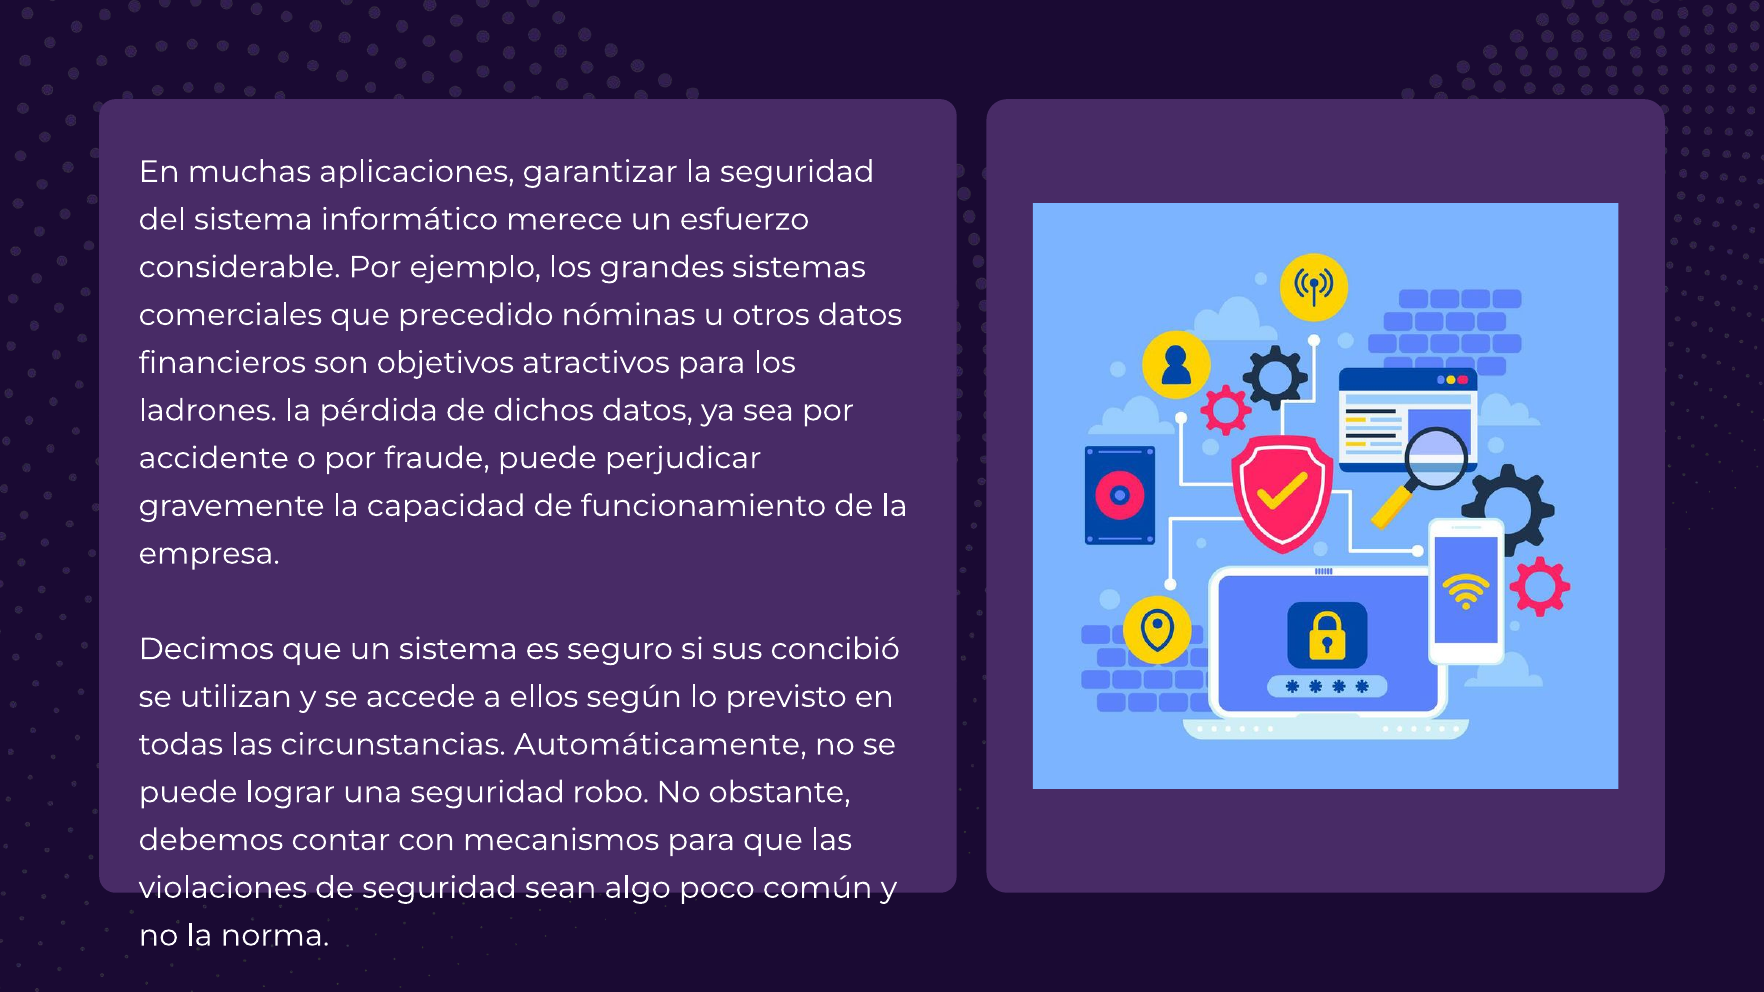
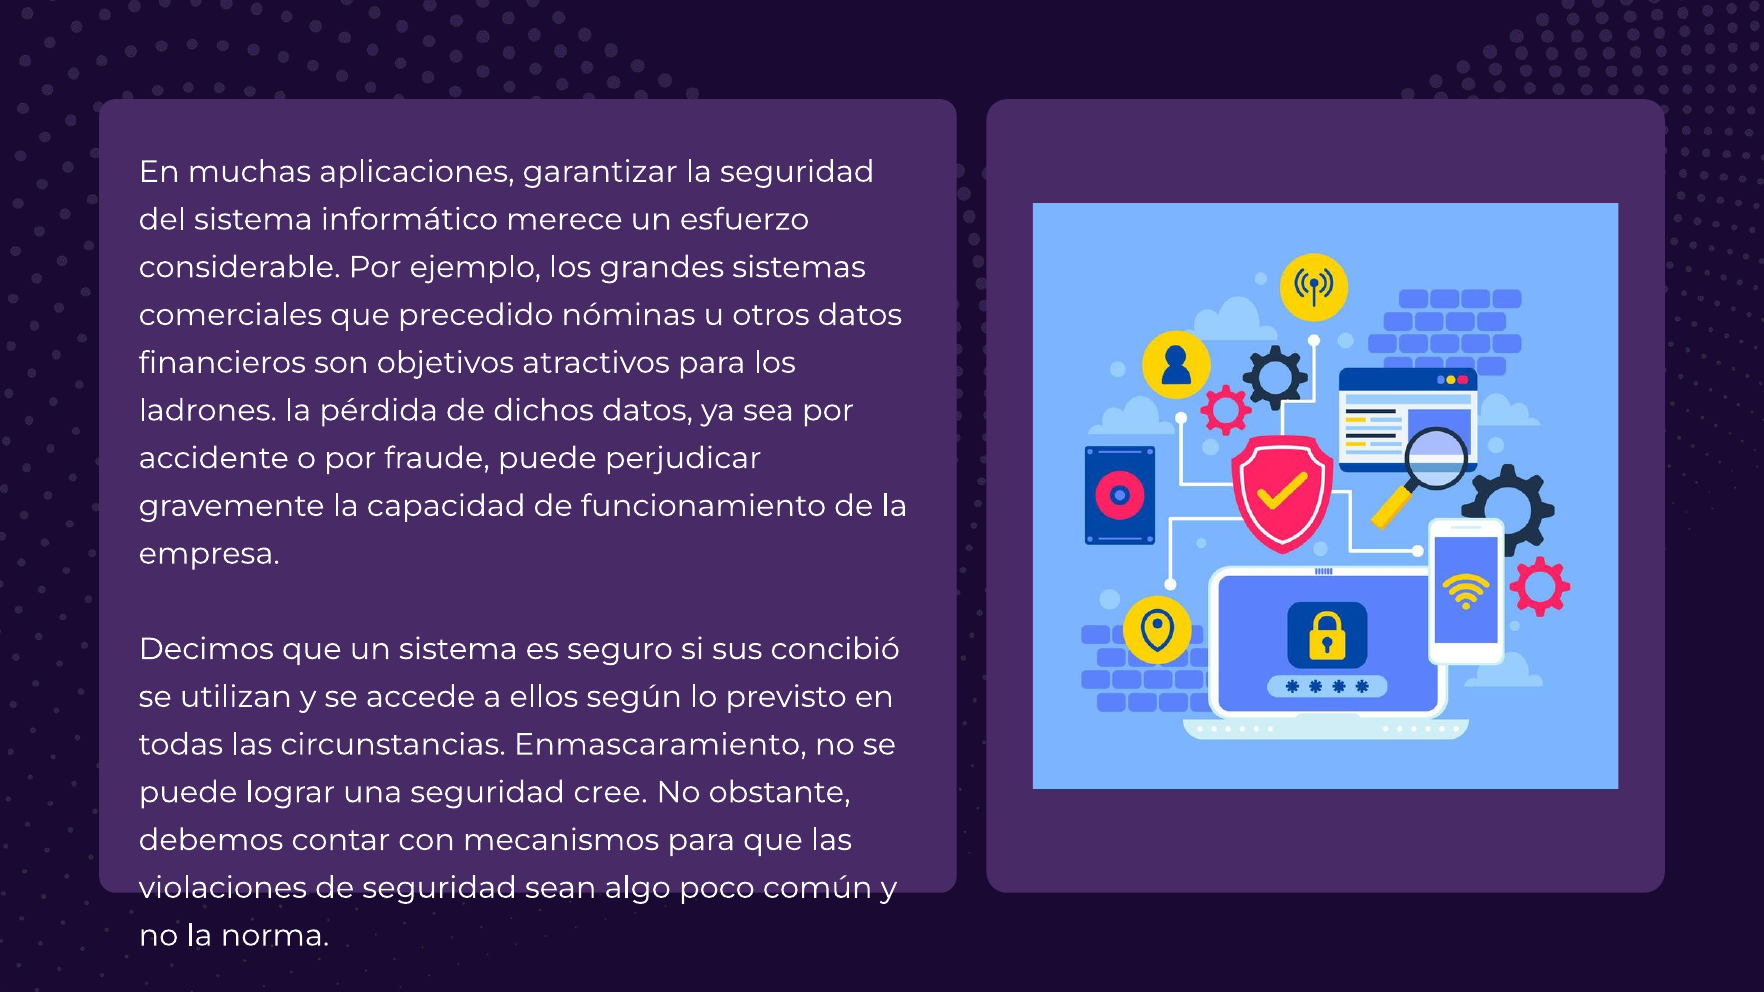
Automáticamente: Automáticamente -> Enmascaramiento
robo: robo -> cree
